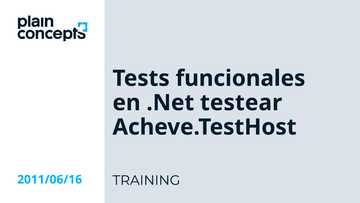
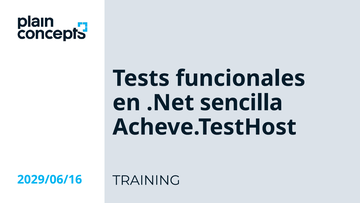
testear: testear -> sencilla
2011/06/16: 2011/06/16 -> 2029/06/16
